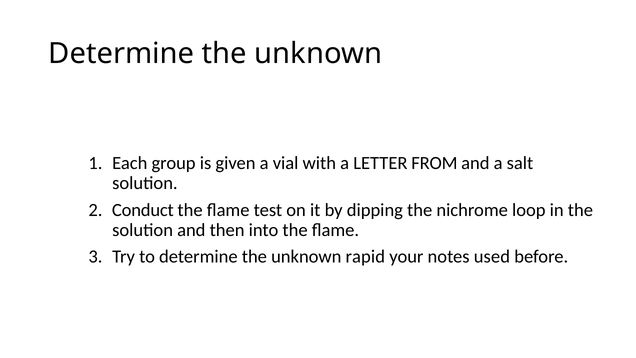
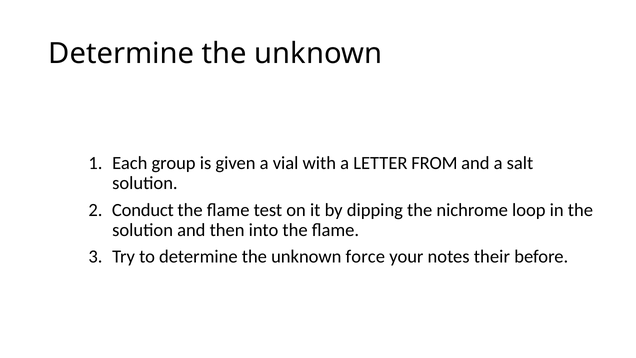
rapid: rapid -> force
used: used -> their
